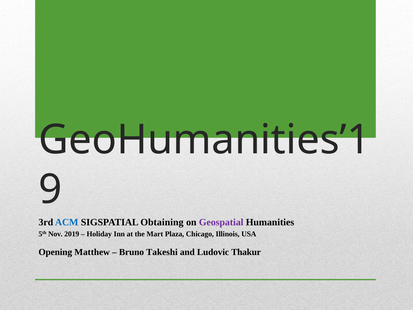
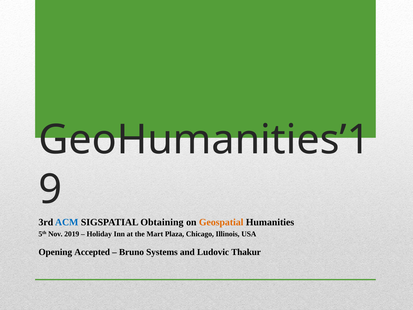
Geospatial colour: purple -> orange
Matthew: Matthew -> Accepted
Takeshi: Takeshi -> Systems
